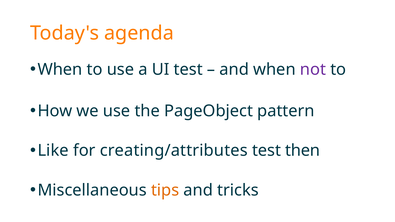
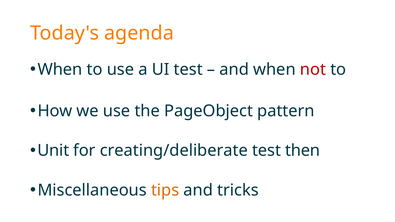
not colour: purple -> red
Like: Like -> Unit
creating/attributes: creating/attributes -> creating/deliberate
